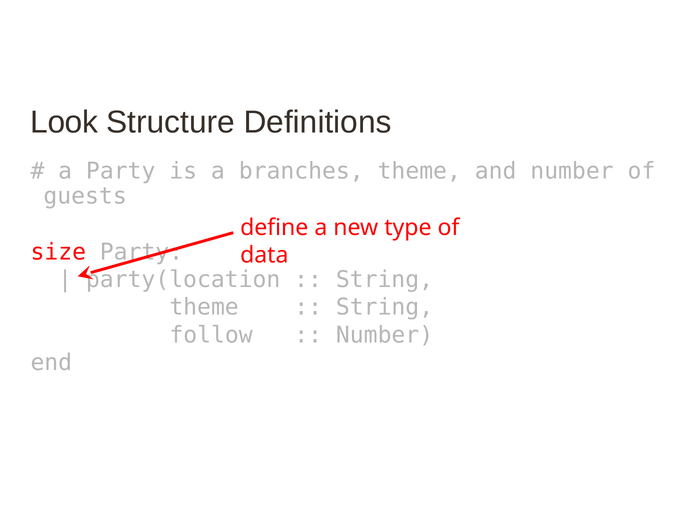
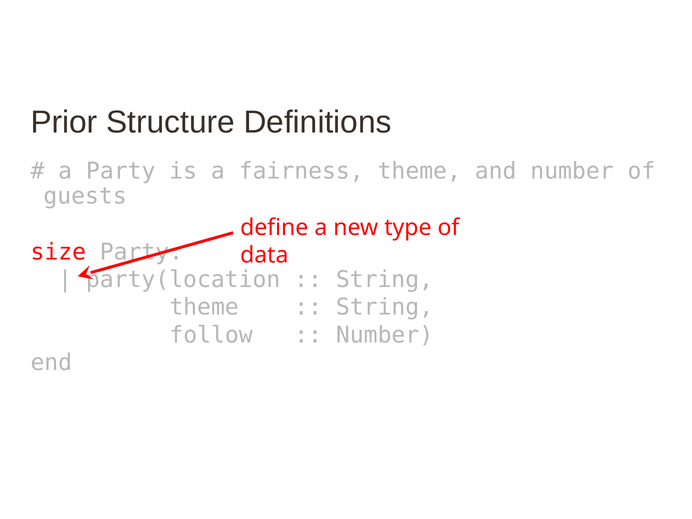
Look: Look -> Prior
branches: branches -> fairness
